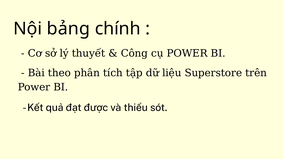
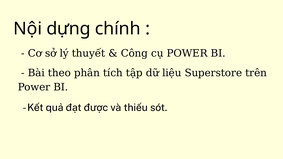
bảng: bảng -> dựng
